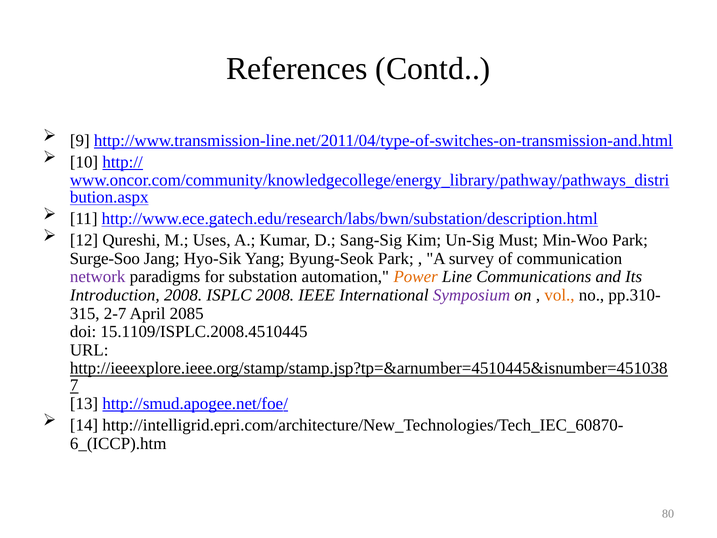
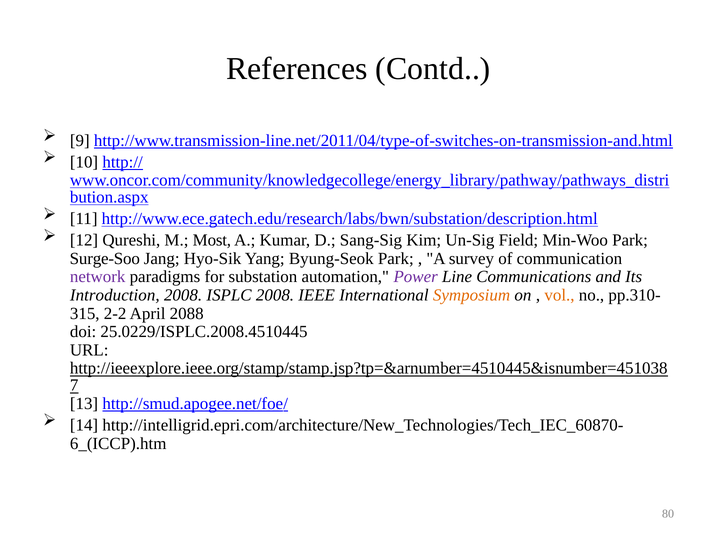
Uses: Uses -> Most
Must: Must -> Field
Power colour: orange -> purple
Symposium colour: purple -> orange
2-7: 2-7 -> 2-2
2085: 2085 -> 2088
15.1109/ISPLC.2008.4510445: 15.1109/ISPLC.2008.4510445 -> 25.0229/ISPLC.2008.4510445
